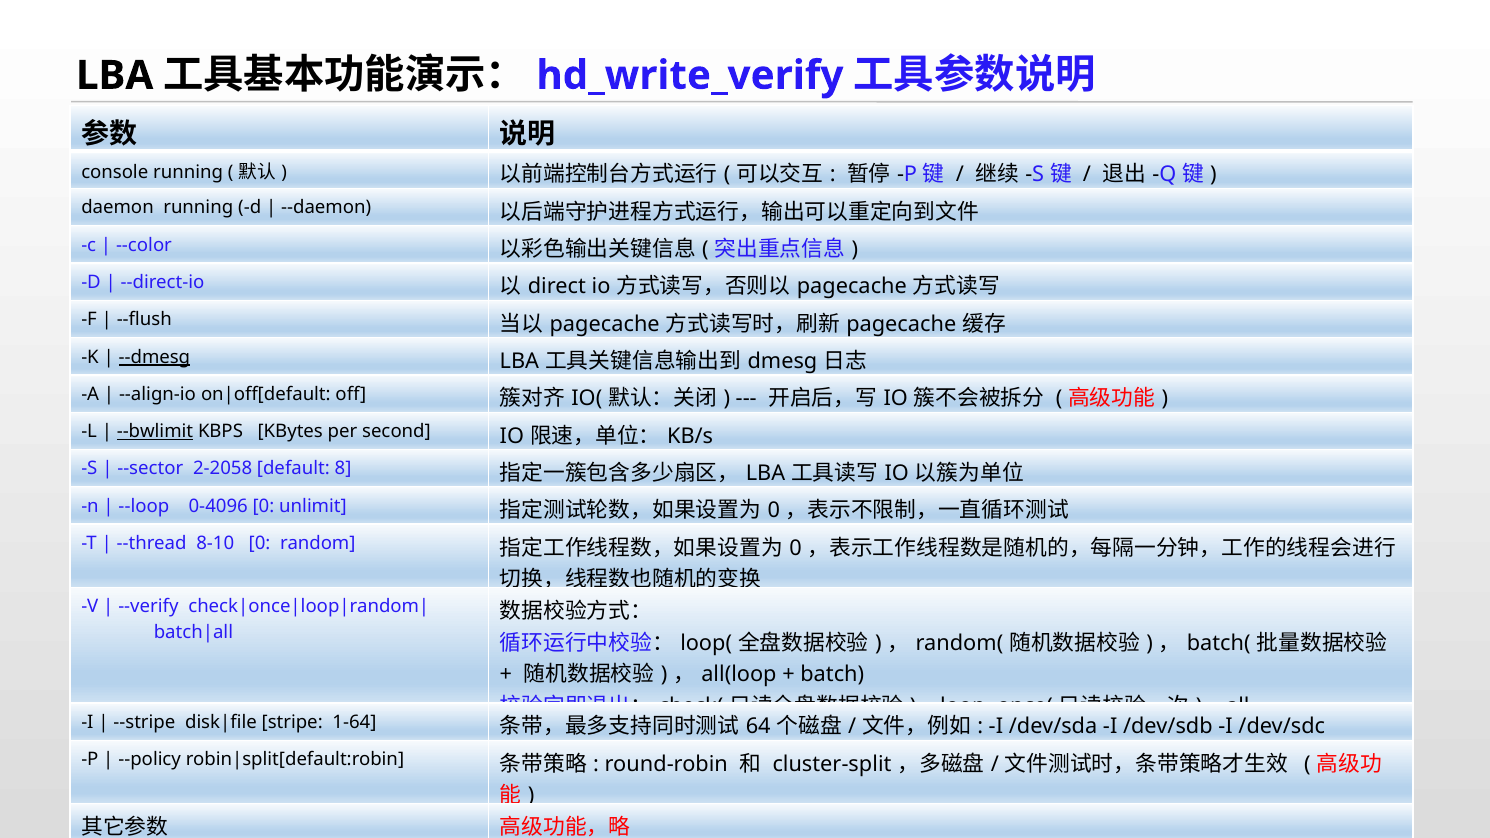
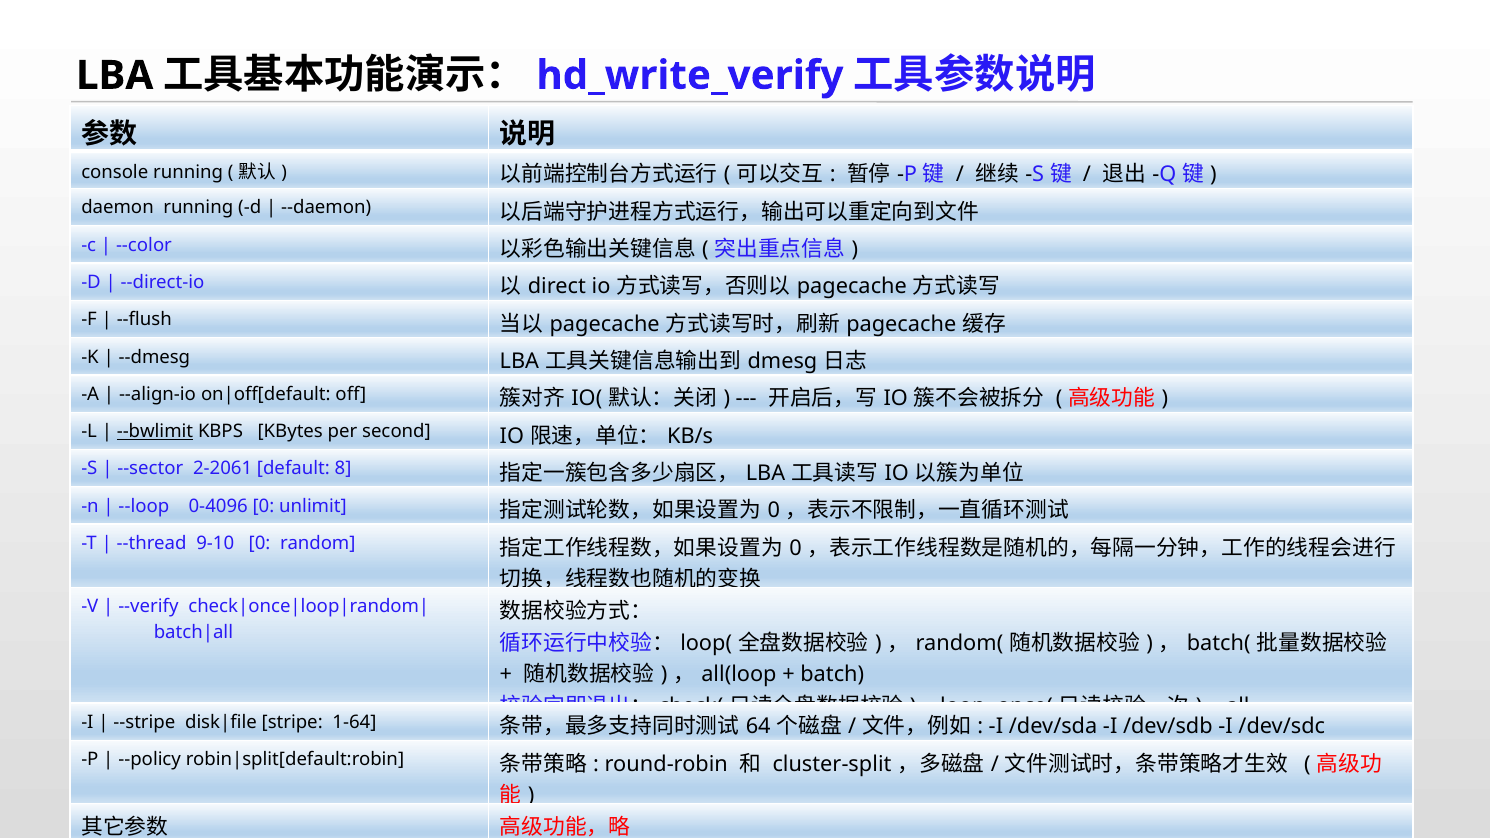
--dmesg underline: present -> none
2-2058: 2-2058 -> 2-2061
8-10: 8-10 -> 9-10
